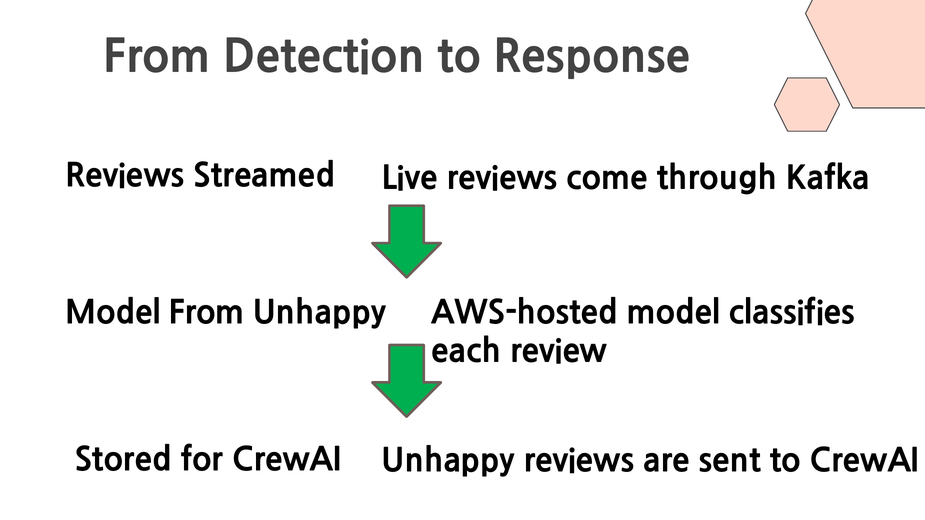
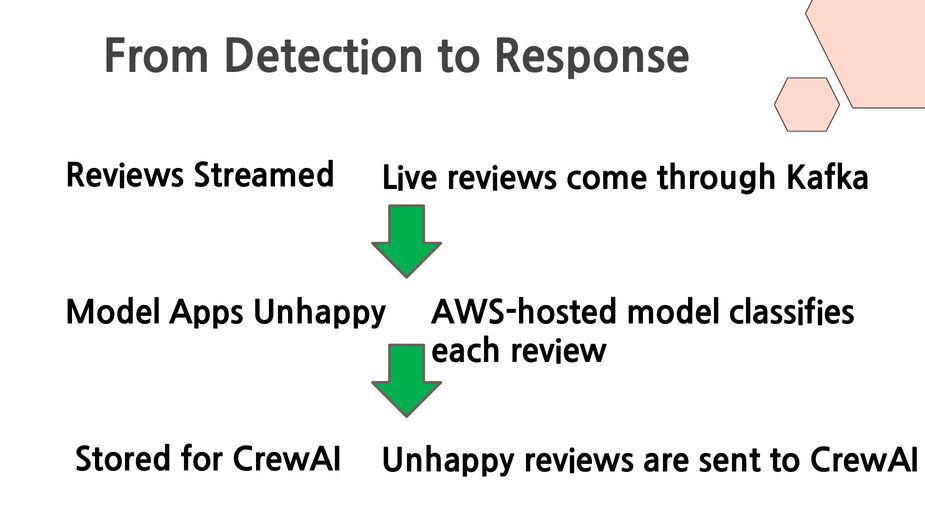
Model From: From -> Apps
